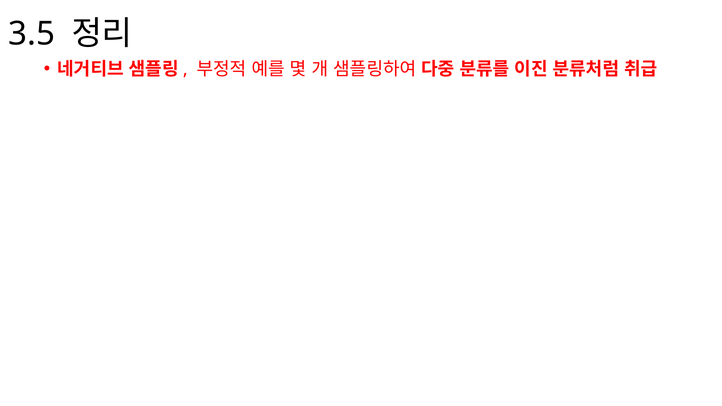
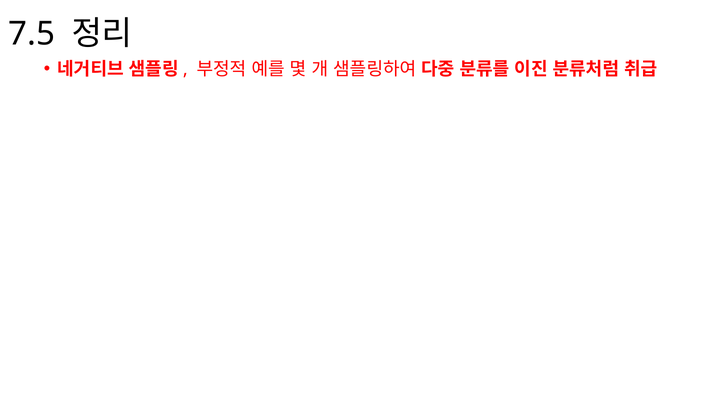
3.5: 3.5 -> 7.5
